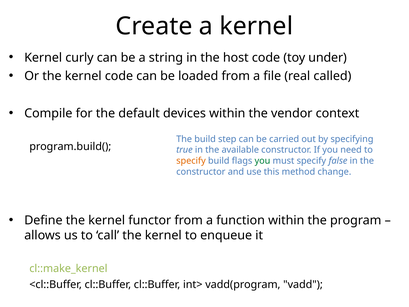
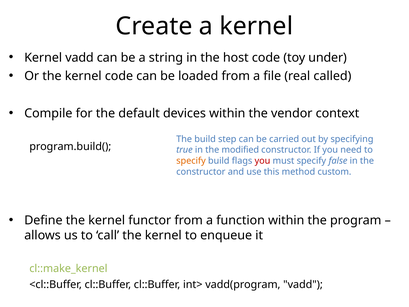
Kernel curly: curly -> vadd
available: available -> modified
you at (262, 161) colour: green -> red
change: change -> custom
